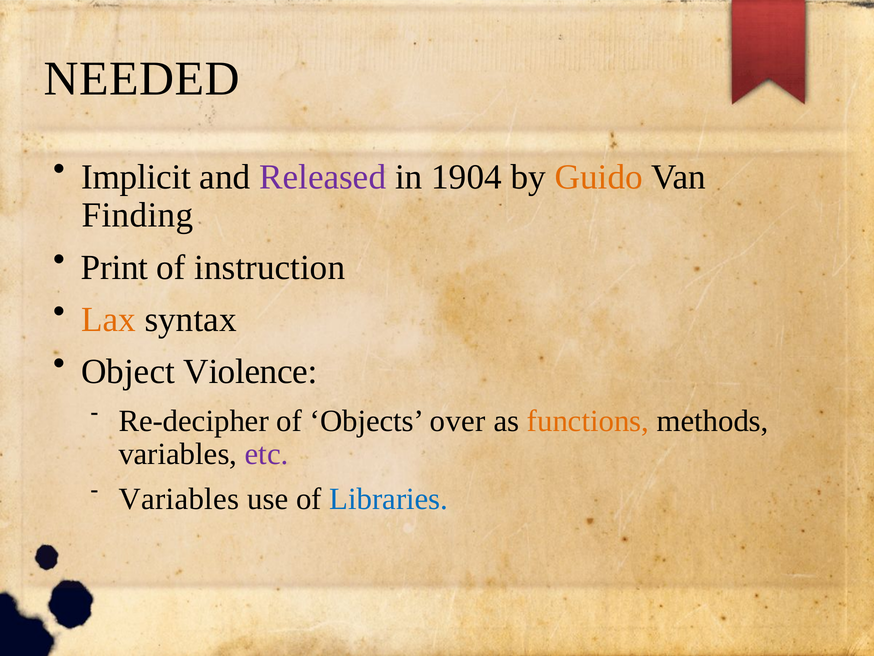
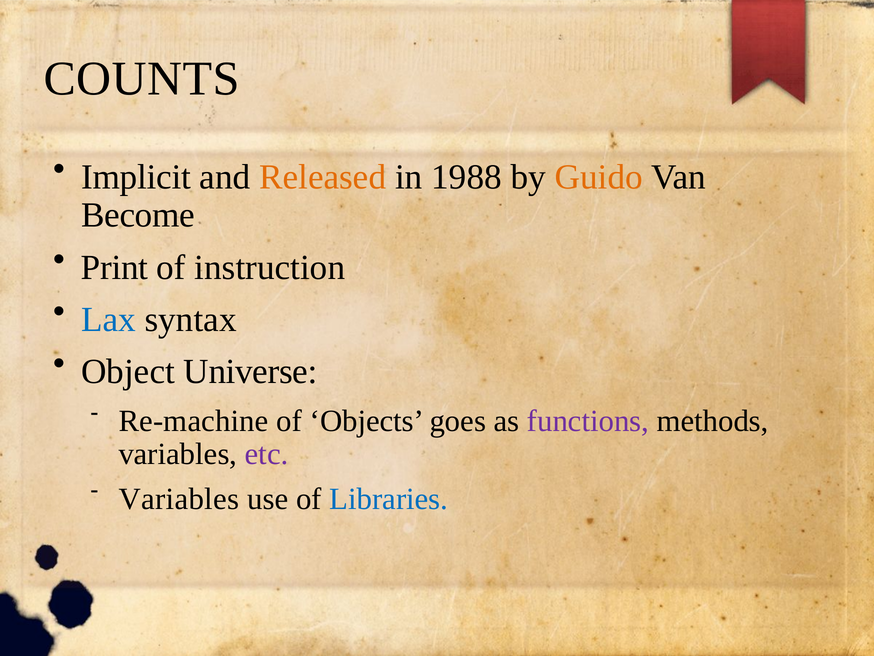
NEEDED: NEEDED -> COUNTS
Released colour: purple -> orange
1904: 1904 -> 1988
Finding: Finding -> Become
Lax colour: orange -> blue
Violence: Violence -> Universe
Re-decipher: Re-decipher -> Re-machine
over: over -> goes
functions colour: orange -> purple
